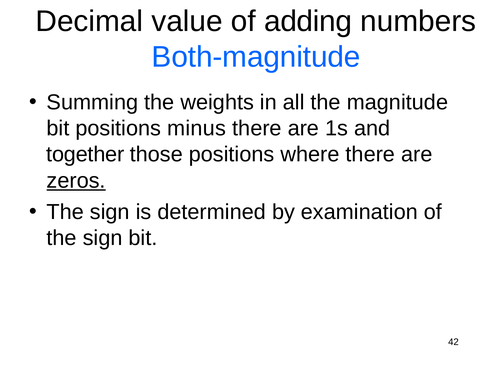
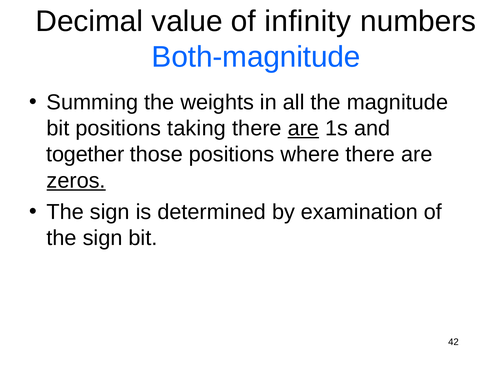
adding: adding -> infinity
minus: minus -> taking
are at (303, 128) underline: none -> present
